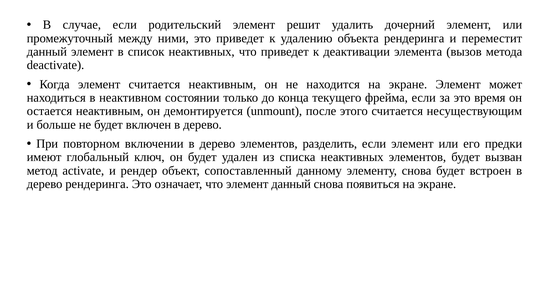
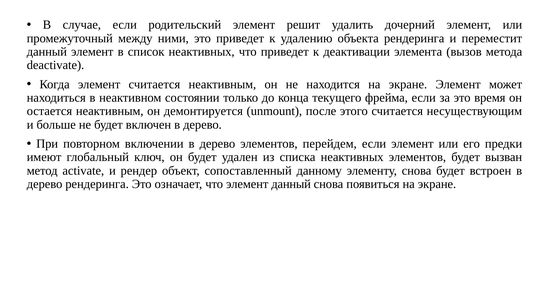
разделить: разделить -> перейдем
